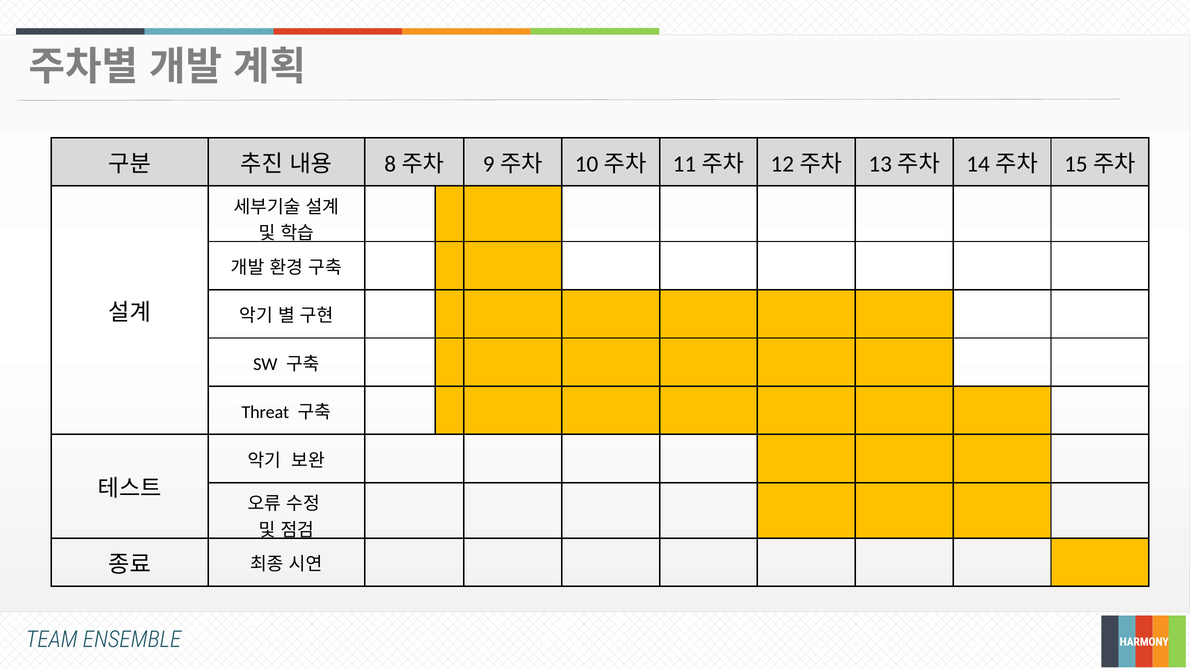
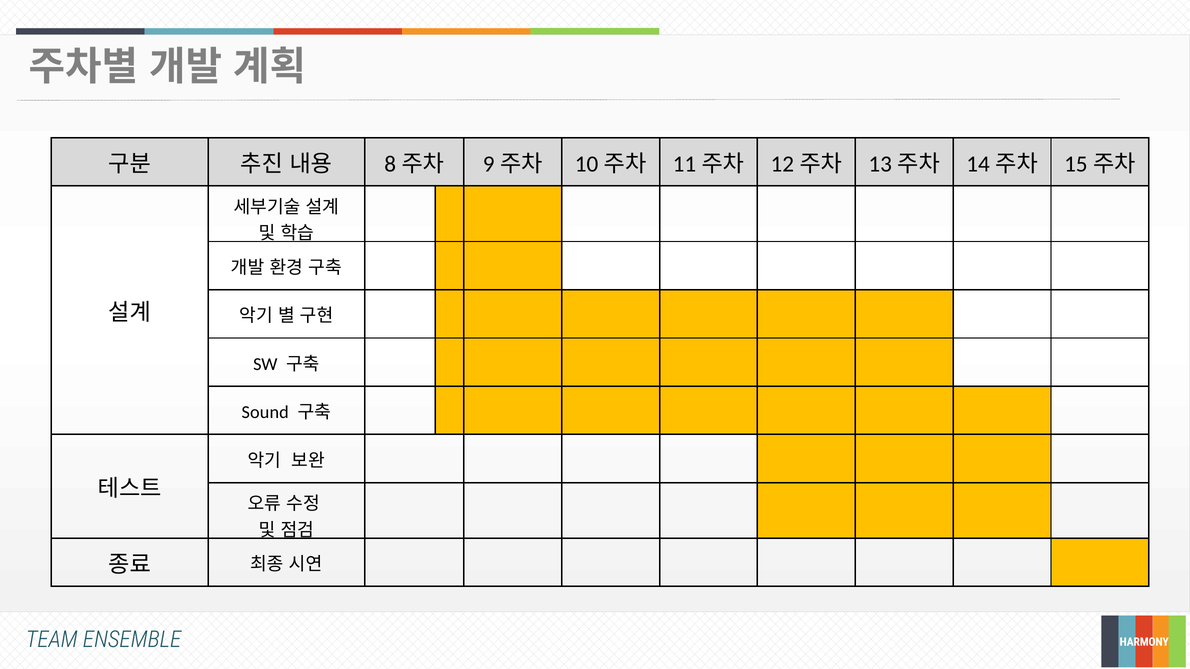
Threat: Threat -> Sound
